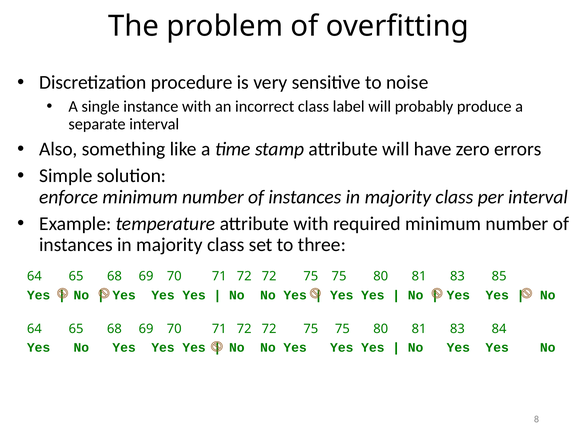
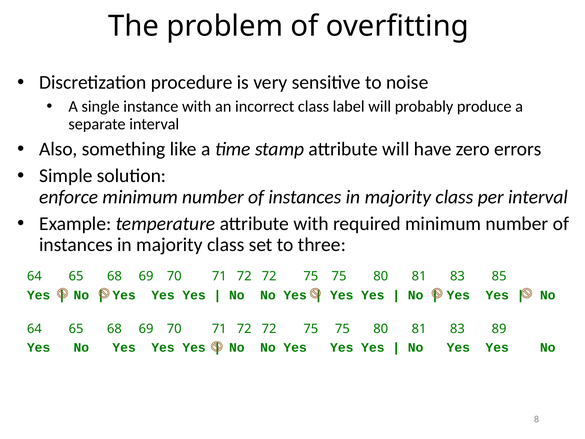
84: 84 -> 89
